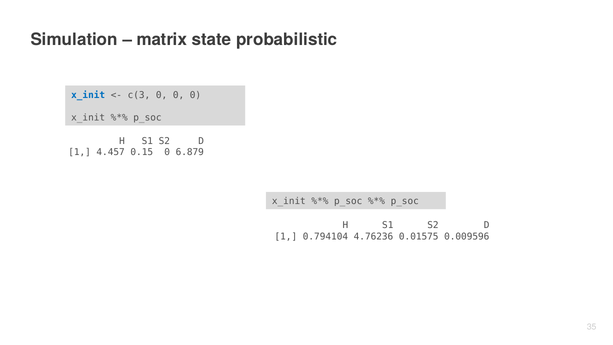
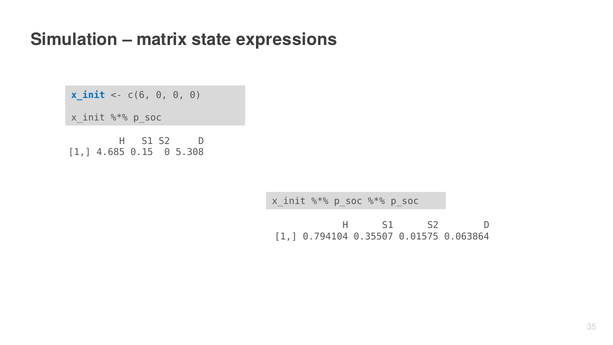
probabilistic: probabilistic -> expressions
c(3: c(3 -> c(6
4.457: 4.457 -> 4.685
6.879: 6.879 -> 5.308
4.76236: 4.76236 -> 0.35507
0.009596: 0.009596 -> 0.063864
